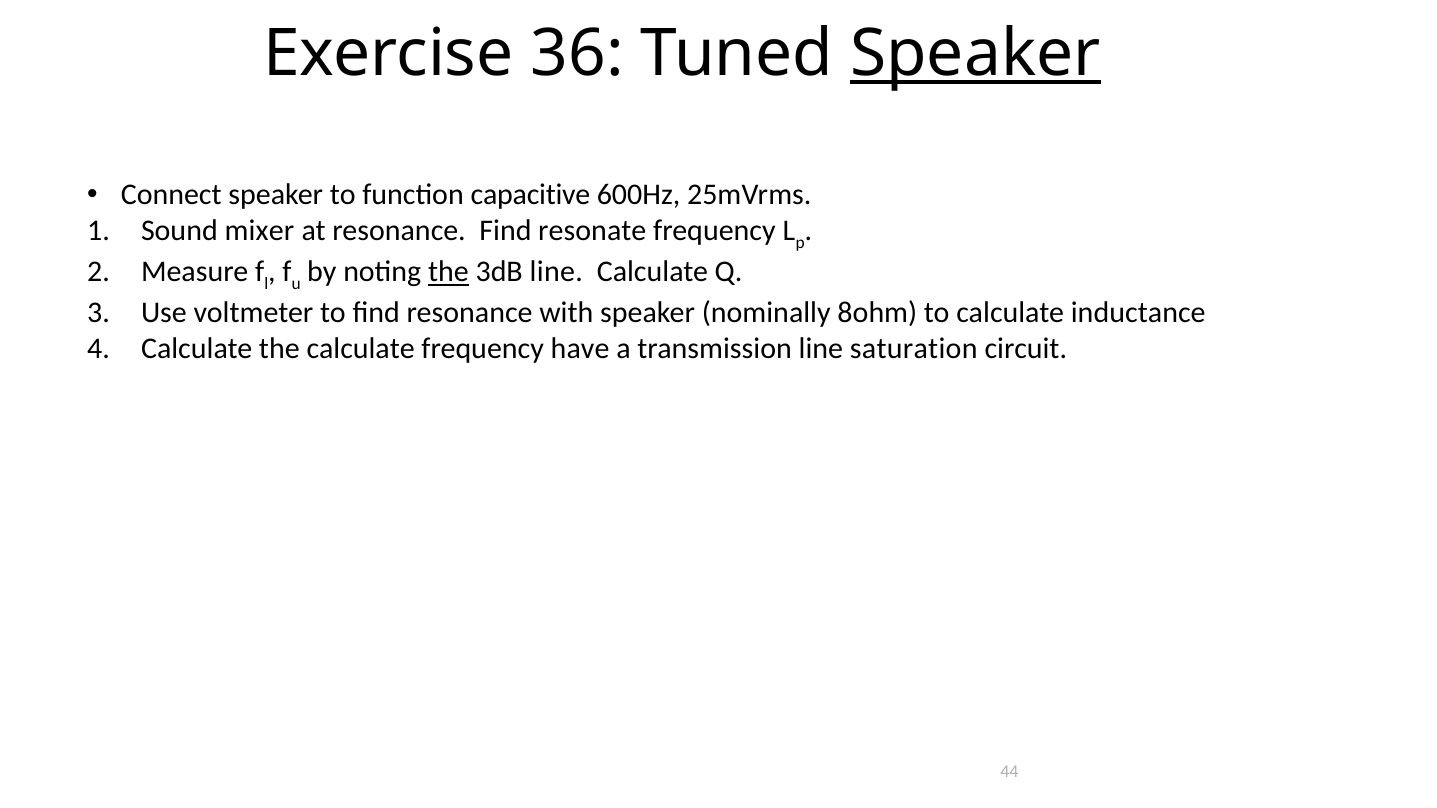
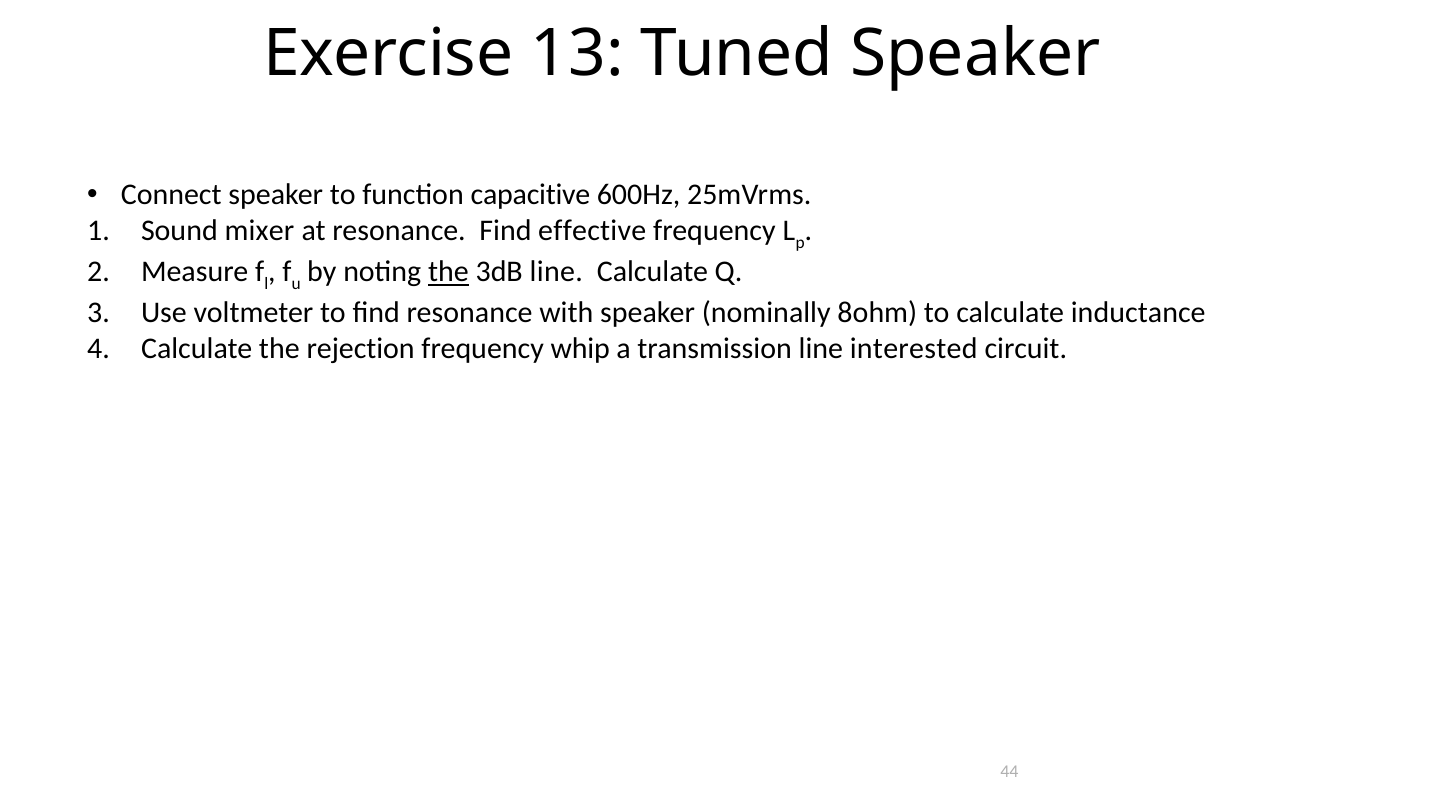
36: 36 -> 13
Speaker at (975, 54) underline: present -> none
resonate: resonate -> effective
the calculate: calculate -> rejection
have: have -> whip
saturation: saturation -> interested
